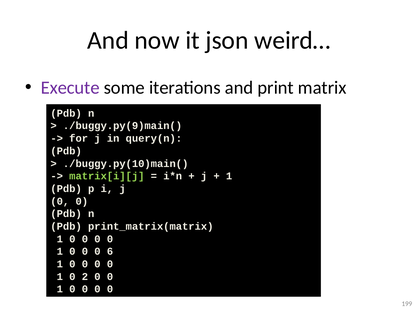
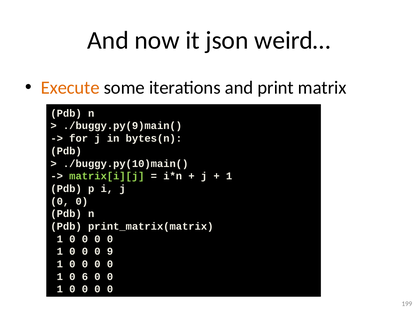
Execute colour: purple -> orange
query(n: query(n -> bytes(n
6: 6 -> 9
2: 2 -> 6
